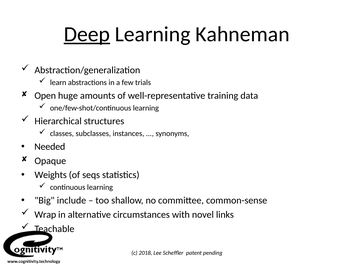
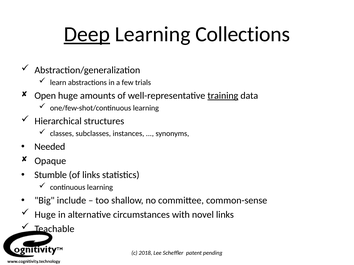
Kahneman: Kahneman -> Collections
training underline: none -> present
Weights: Weights -> Stumble
of seqs: seqs -> links
Wrap at (45, 215): Wrap -> Huge
